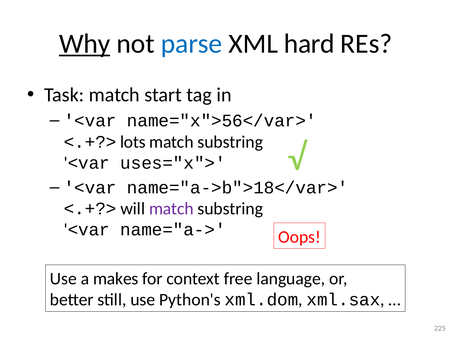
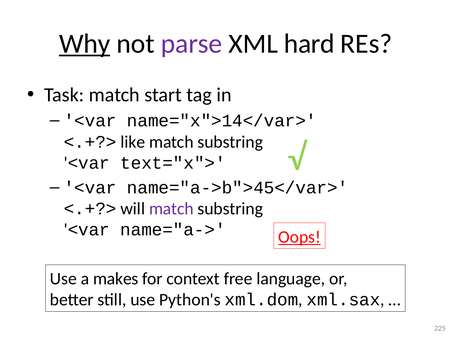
parse colour: blue -> purple
name="x">56</var>: name="x">56</var> -> name="x">14</var>
lots: lots -> like
uses="x">: uses="x"> -> text="x">
name="a->b">18</var>: name="a->b">18</var> -> name="a->b">45</var>
Oops underline: none -> present
